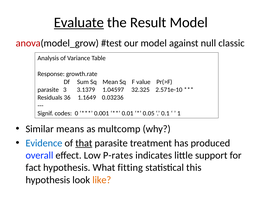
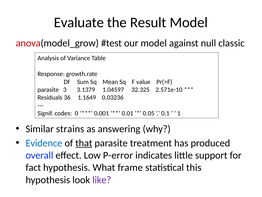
Evaluate underline: present -> none
means: means -> strains
multcomp: multcomp -> answering
P-rates: P-rates -> P-error
fitting: fitting -> frame
like colour: orange -> purple
